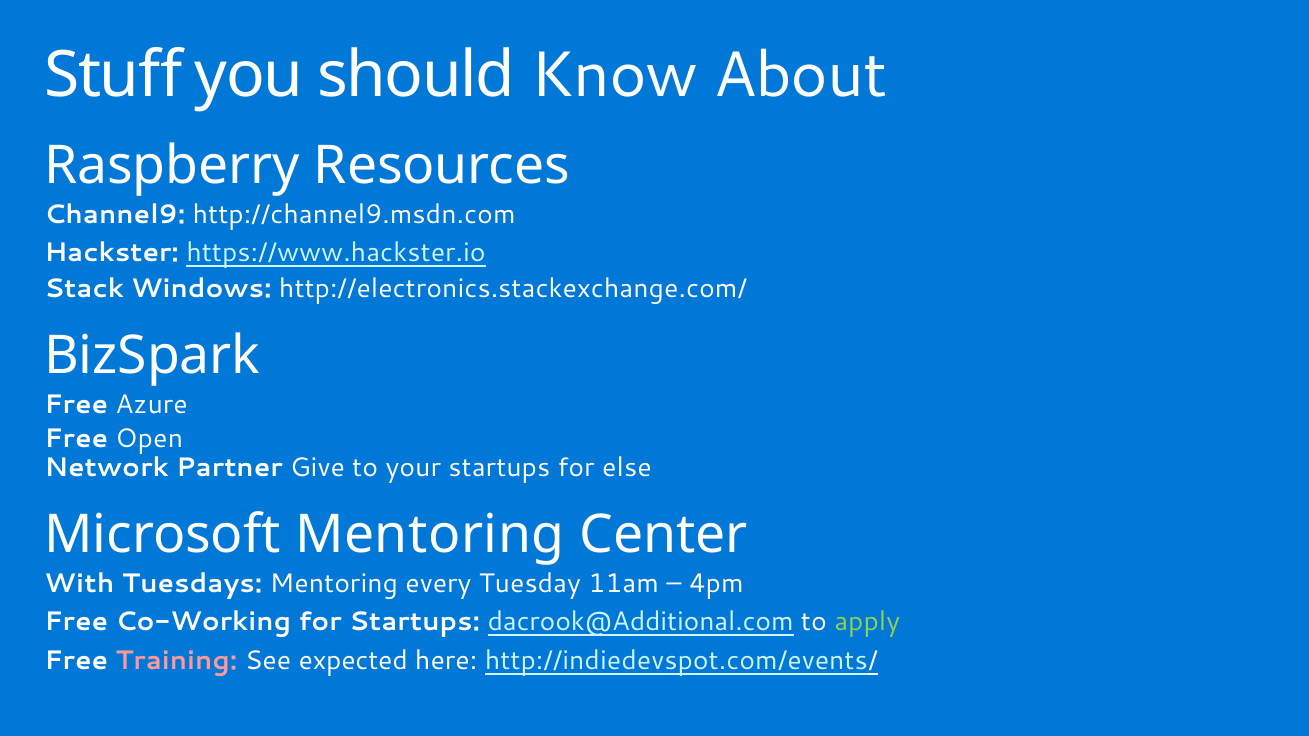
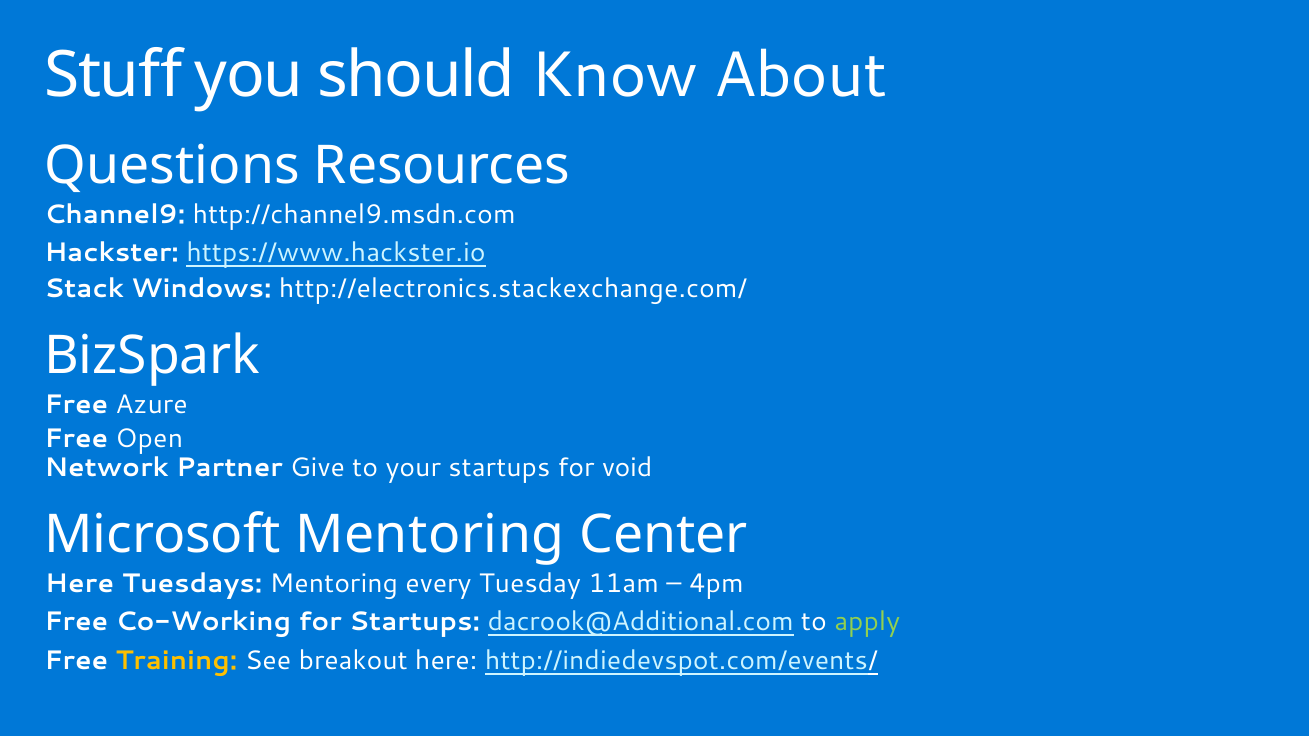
Raspberry: Raspberry -> Questions
else: else -> void
With at (79, 584): With -> Here
Training colour: pink -> yellow
expected: expected -> breakout
